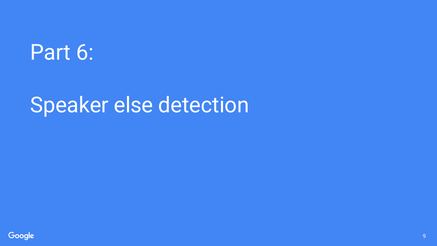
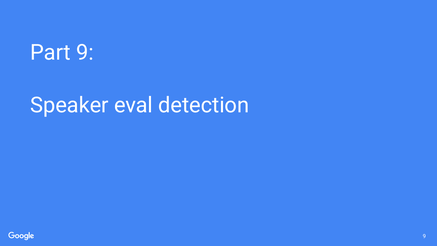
Part 6: 6 -> 9
else: else -> eval
